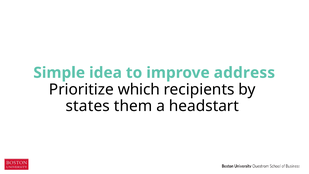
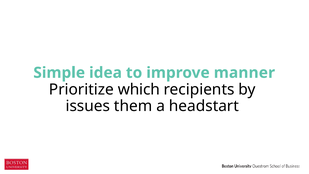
address: address -> manner
states: states -> issues
